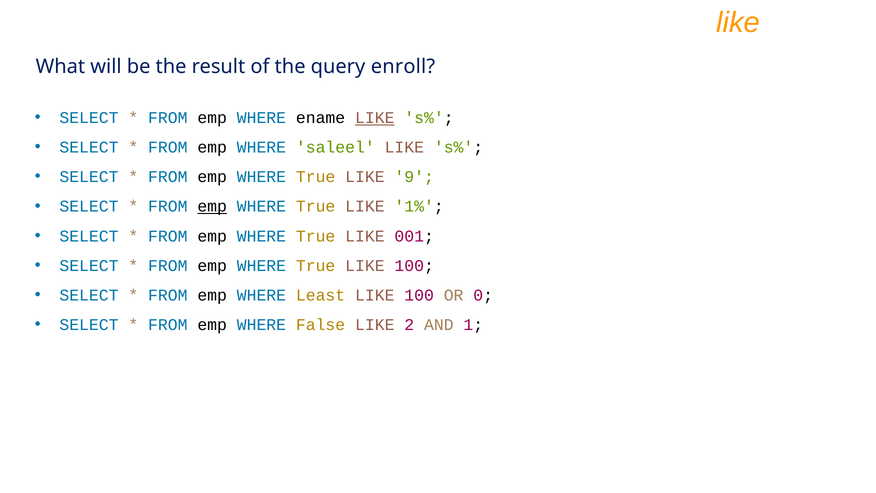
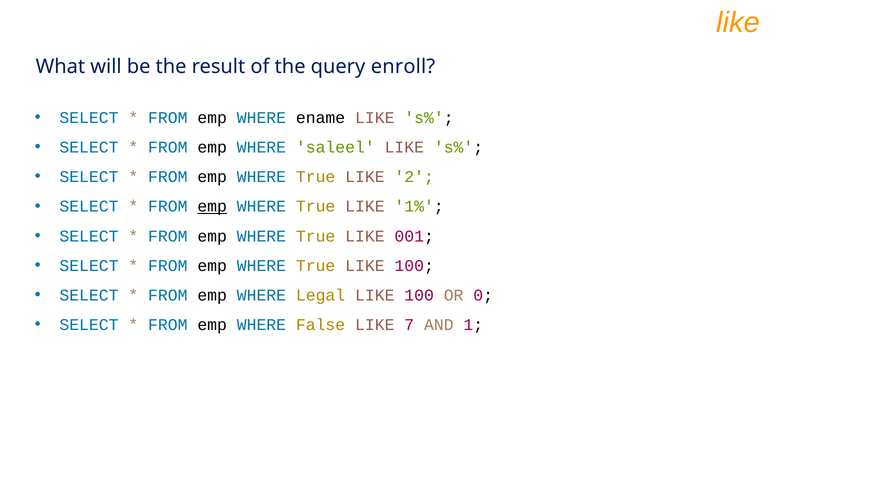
LIKE at (375, 118) underline: present -> none
9: 9 -> 2
Least: Least -> Legal
2: 2 -> 7
